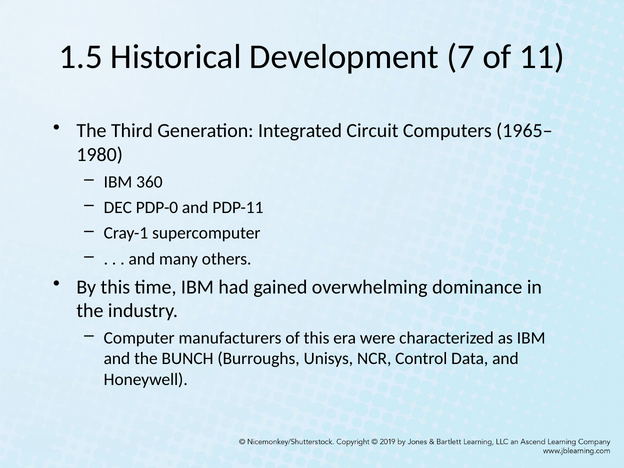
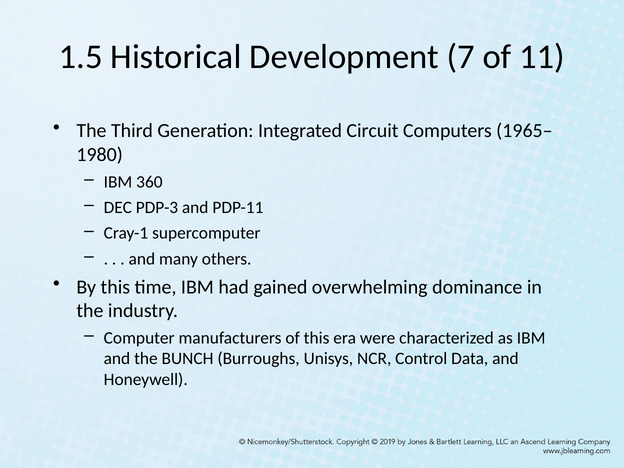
PDP-0: PDP-0 -> PDP-3
